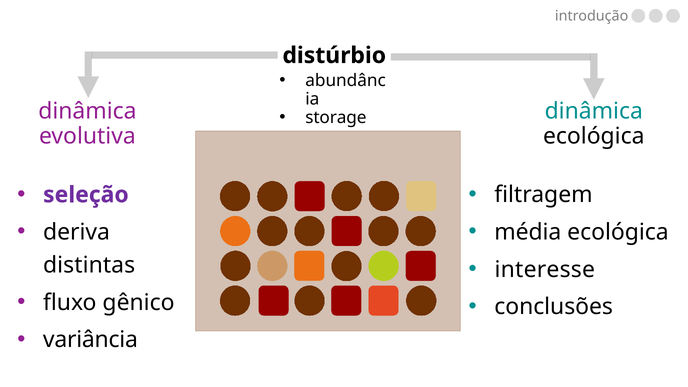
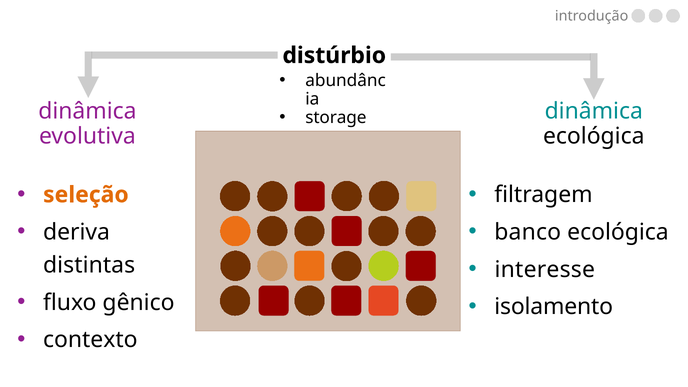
seleção colour: purple -> orange
média: média -> banco
conclusões: conclusões -> isolamento
variância: variância -> contexto
